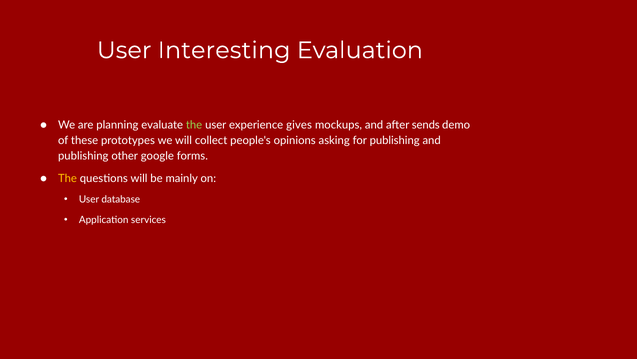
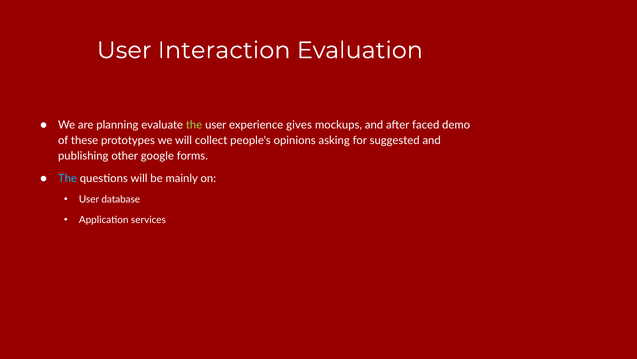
Interesting: Interesting -> Interaction
sends: sends -> faced
for publishing: publishing -> suggested
The at (67, 178) colour: yellow -> light blue
